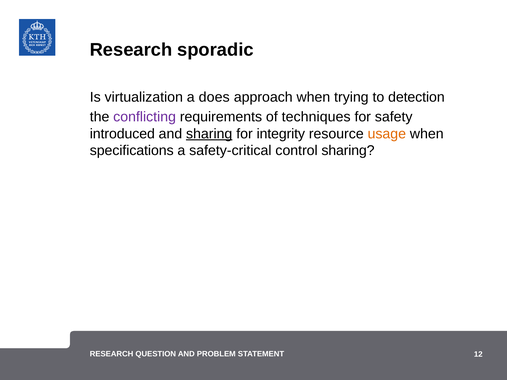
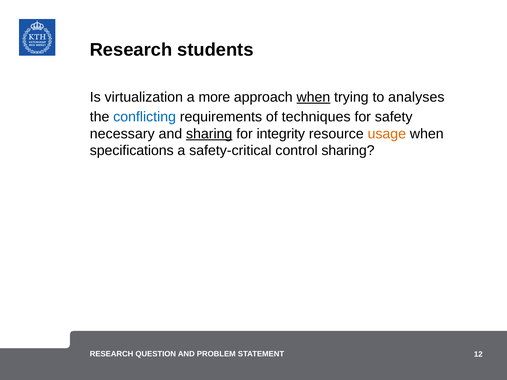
sporadic: sporadic -> students
does: does -> more
when at (313, 97) underline: none -> present
detection: detection -> analyses
conflicting colour: purple -> blue
introduced: introduced -> necessary
